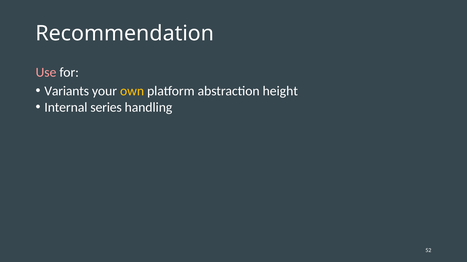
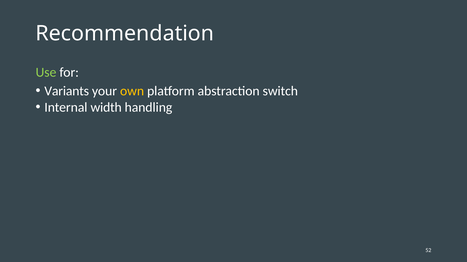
Use colour: pink -> light green
height: height -> switch
series: series -> width
